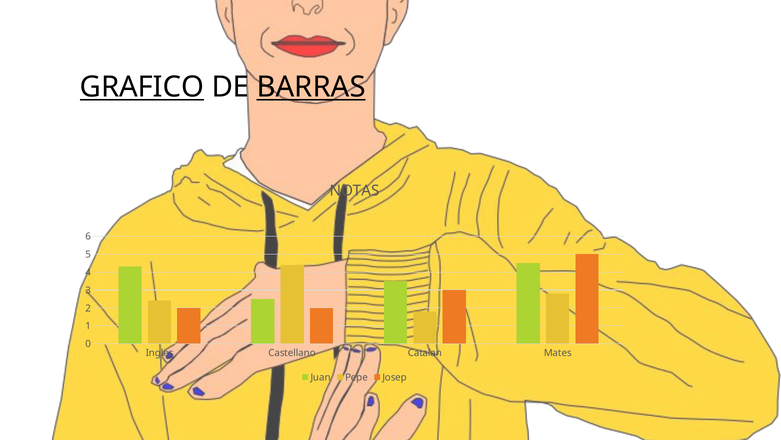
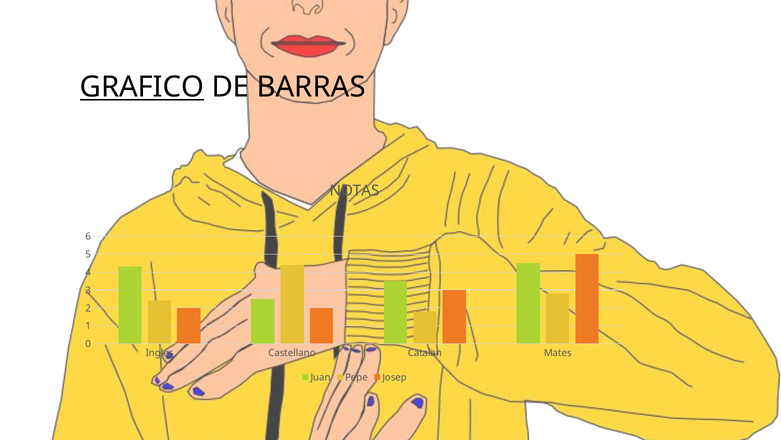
BARRAS underline: present -> none
